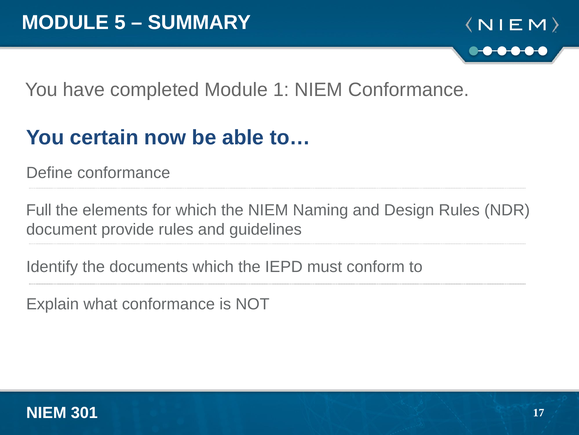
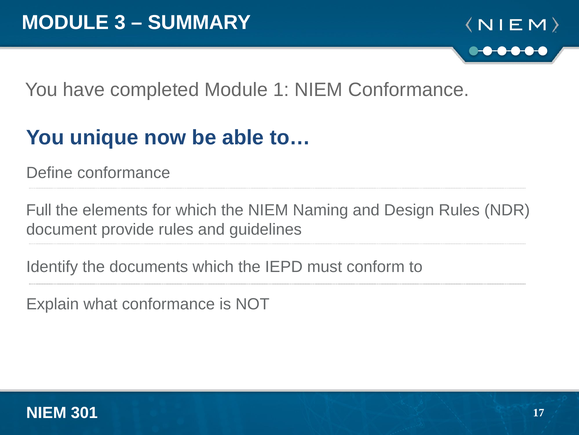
5: 5 -> 3
certain: certain -> unique
